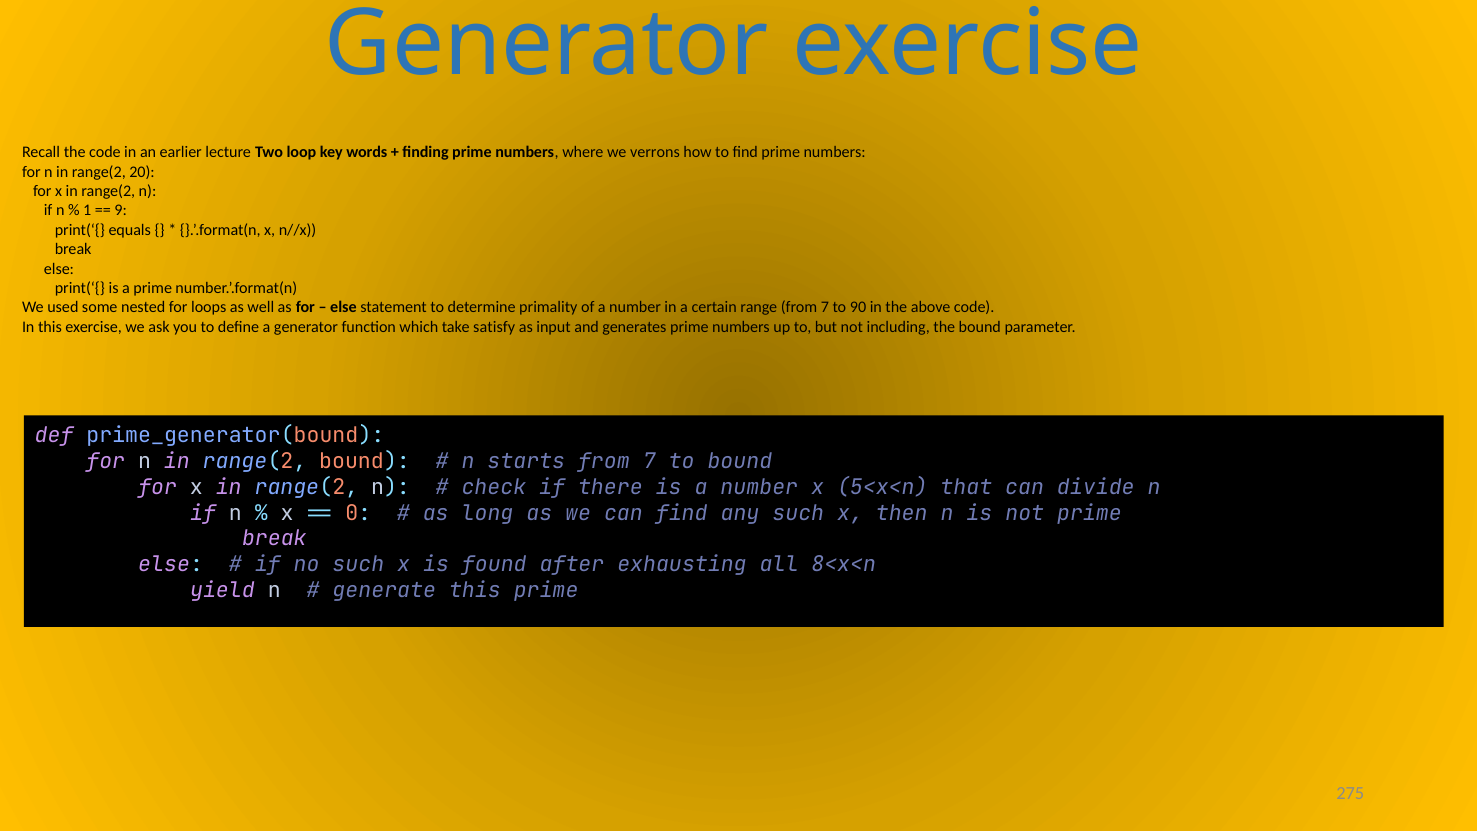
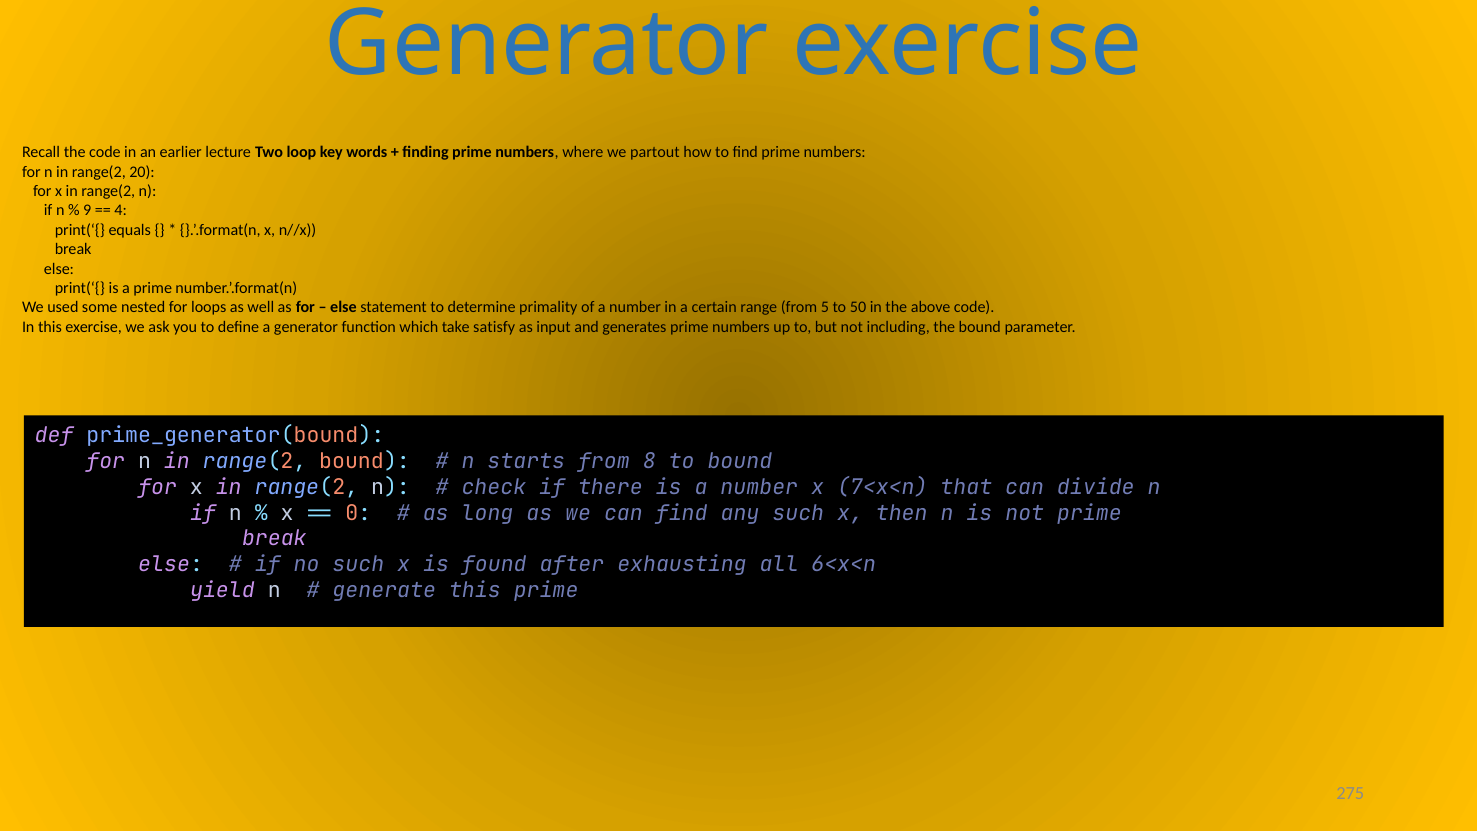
verrons: verrons -> partout
1: 1 -> 9
9: 9 -> 4
range from 7: 7 -> 5
90: 90 -> 50
starts from 7: 7 -> 8
5<x<n: 5<x<n -> 7<x<n
8<x<n: 8<x<n -> 6<x<n
